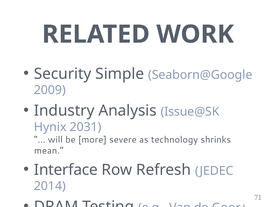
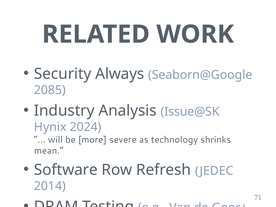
Simple: Simple -> Always
2009: 2009 -> 2085
2031: 2031 -> 2024
Interface: Interface -> Software
